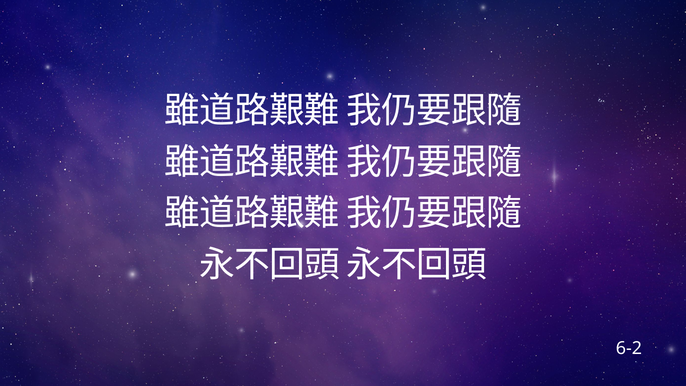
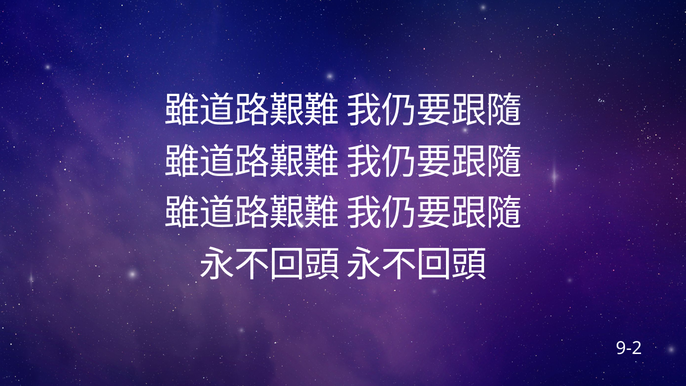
6-2: 6-2 -> 9-2
